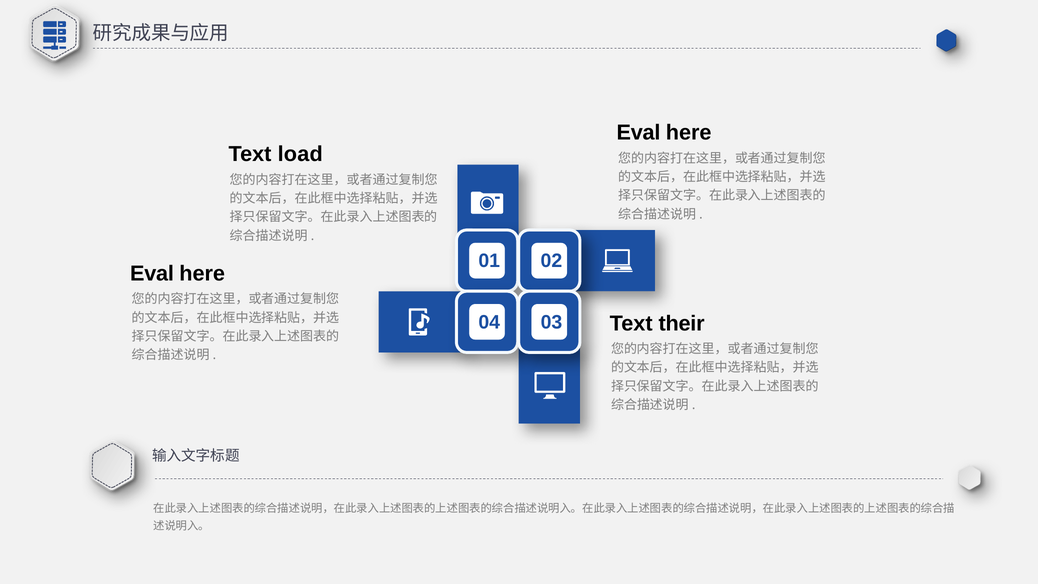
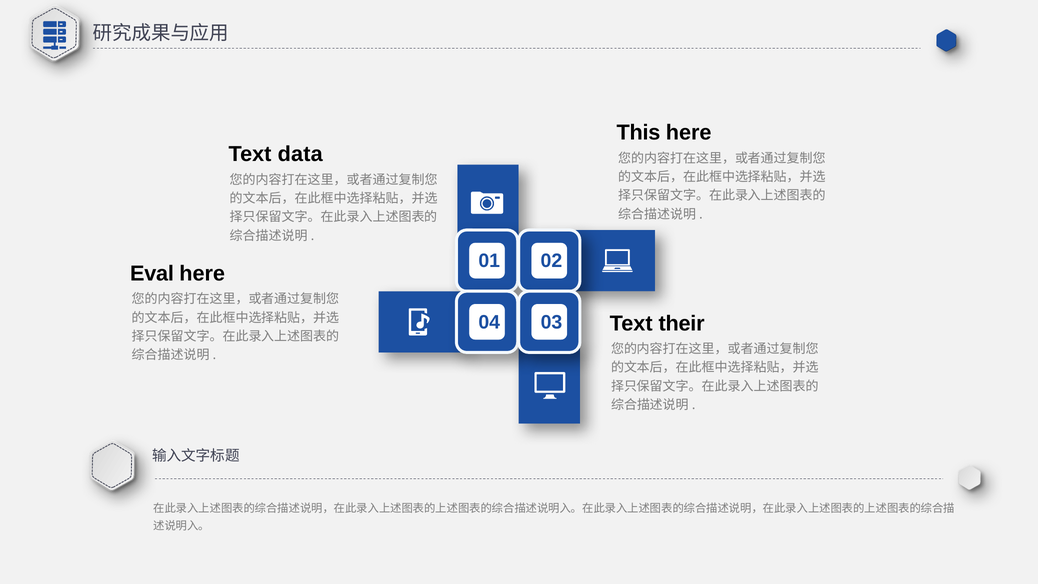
Eval at (638, 133): Eval -> This
load: load -> data
